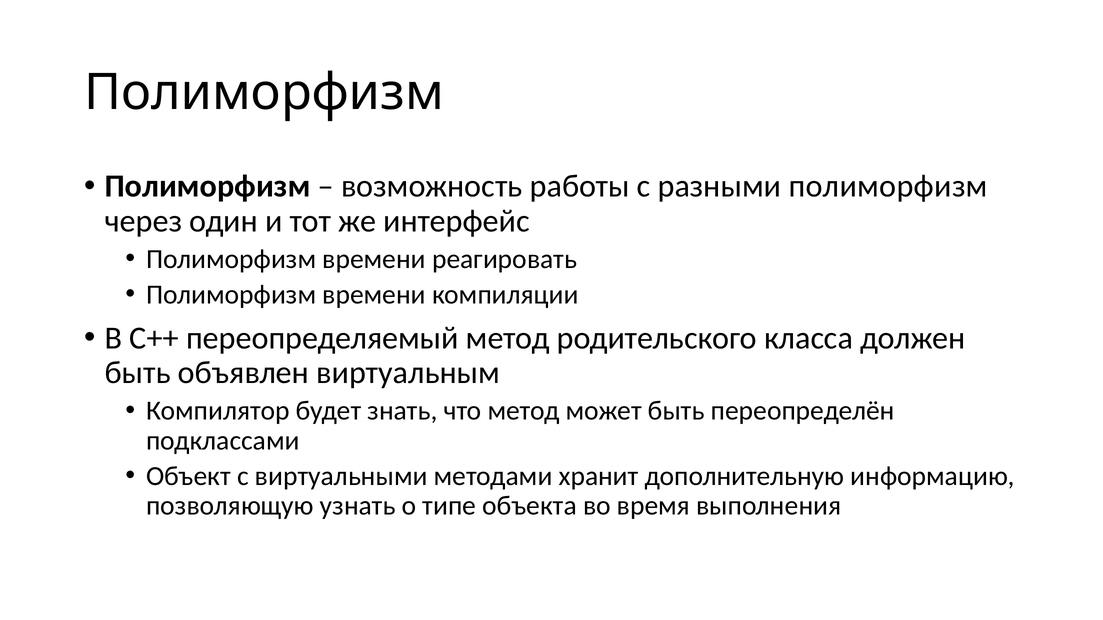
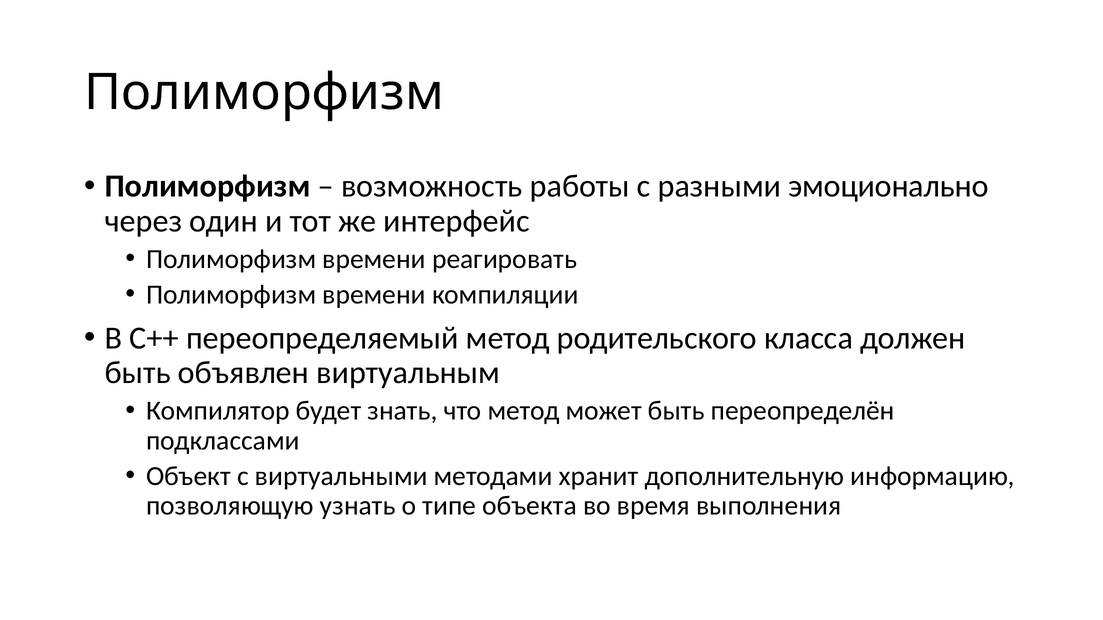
разными полиморфизм: полиморфизм -> эмоционально
